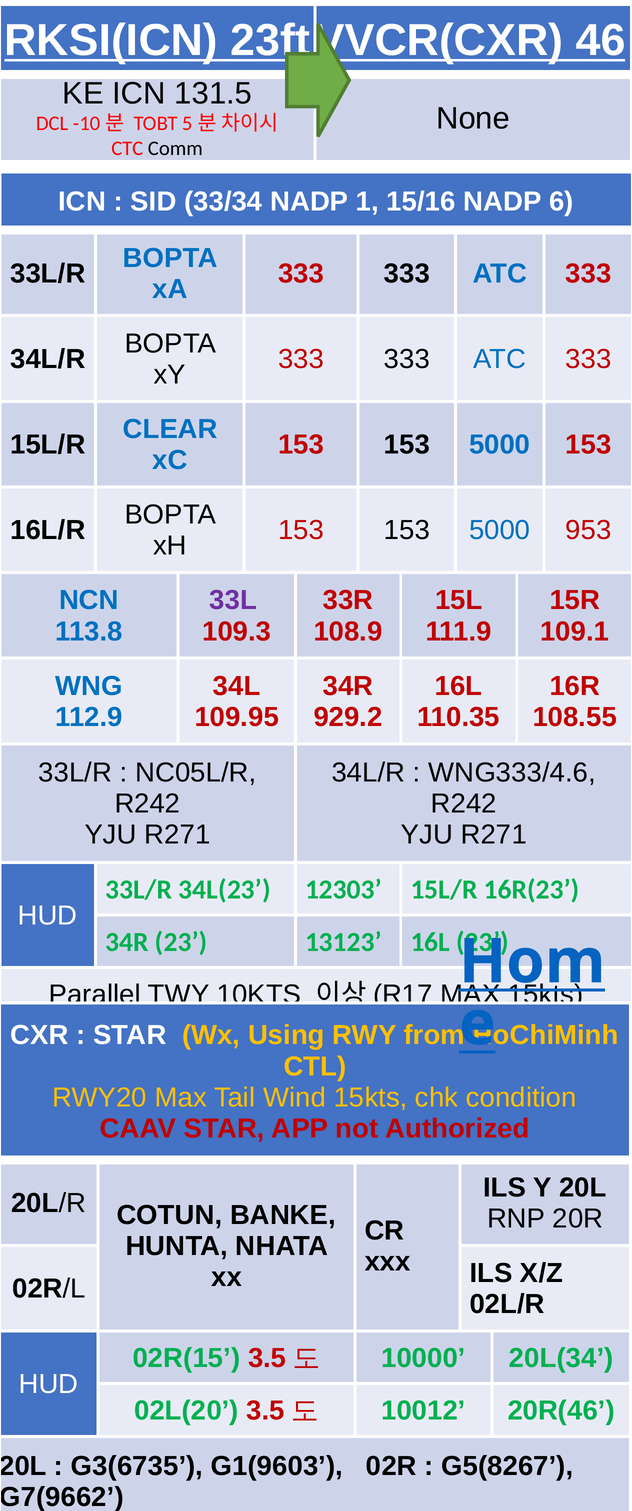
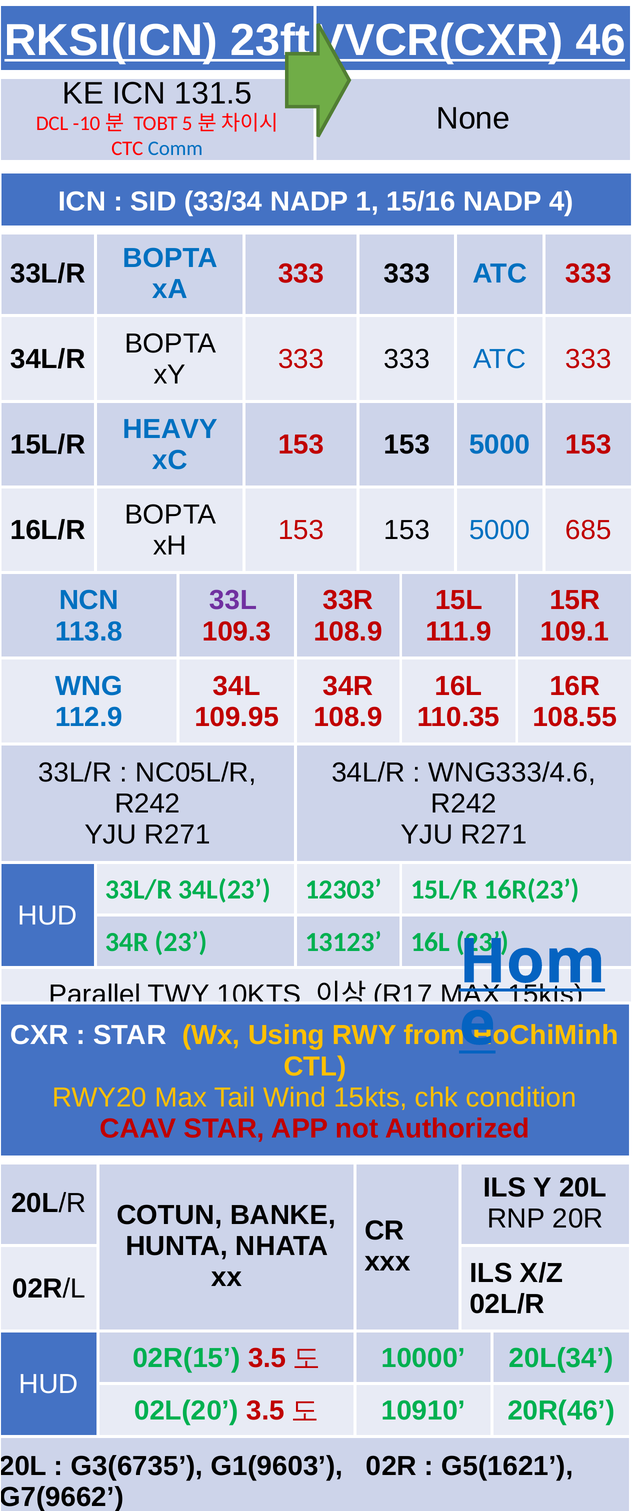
Comm colour: black -> blue
6: 6 -> 4
CLEAR: CLEAR -> HEAVY
953: 953 -> 685
929.2 at (348, 718): 929.2 -> 108.9
10012: 10012 -> 10910
G5(8267: G5(8267 -> G5(1621
